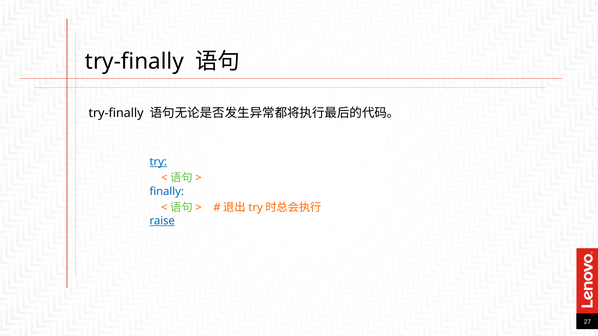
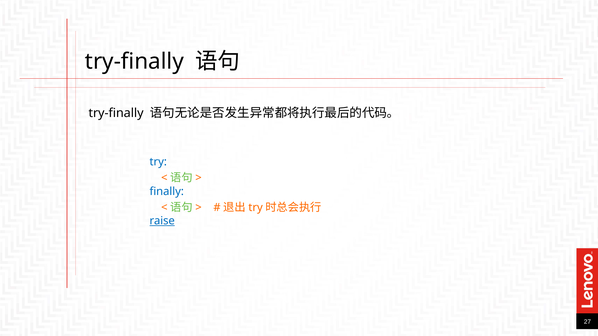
try underline: present -> none
